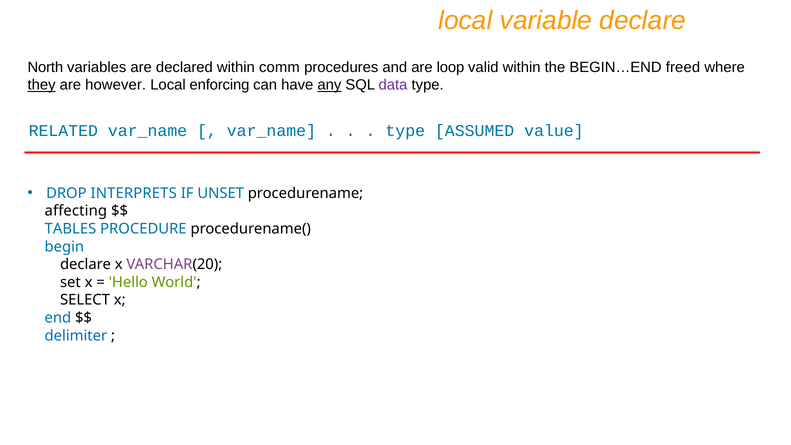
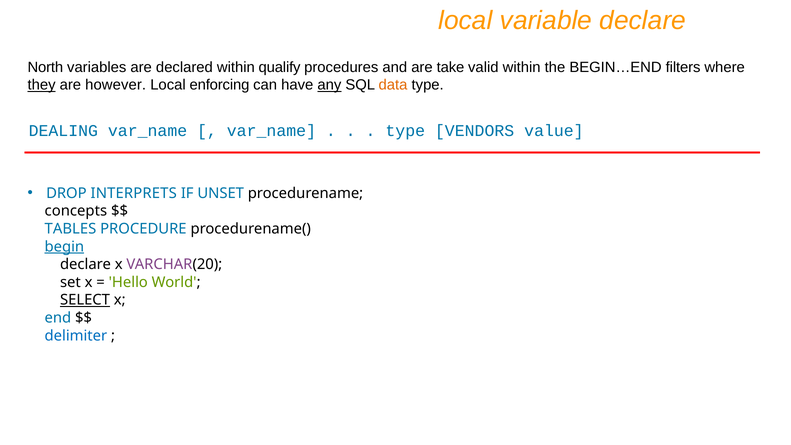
comm: comm -> qualify
loop: loop -> take
freed: freed -> filters
data colour: purple -> orange
RELATED: RELATED -> DEALING
ASSUMED: ASSUMED -> VENDORS
affecting: affecting -> concepts
begin underline: none -> present
SELECT underline: none -> present
